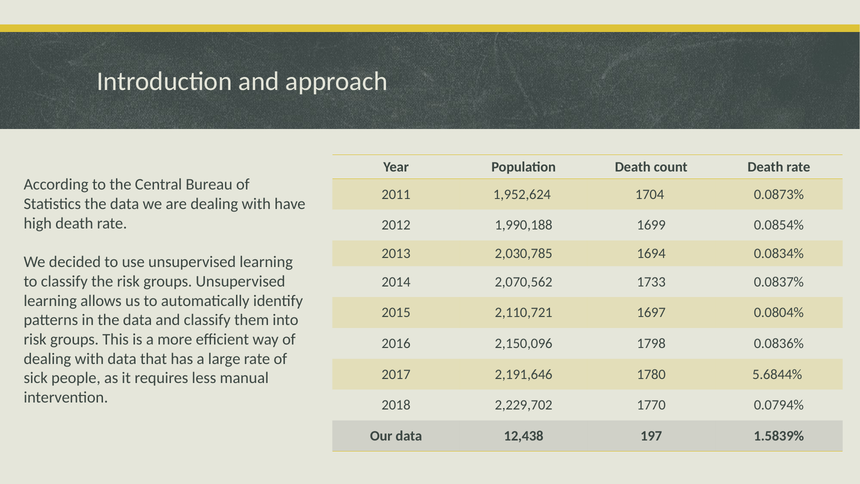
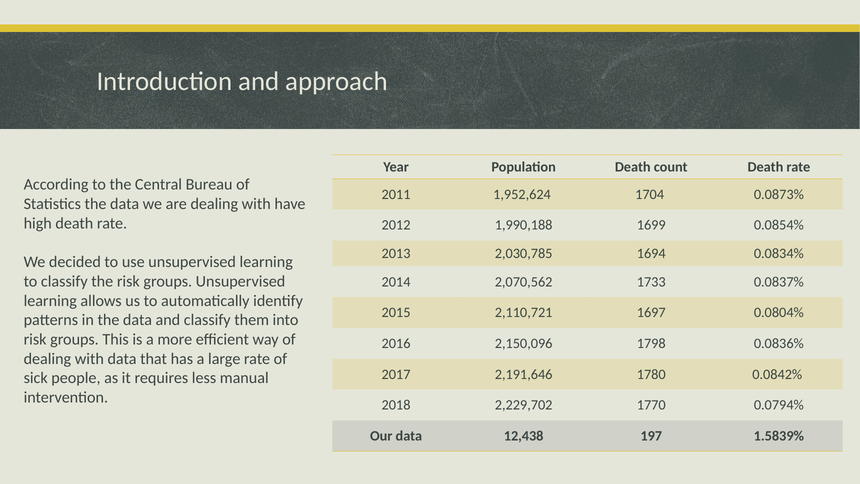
5.6844%: 5.6844% -> 0.0842%
